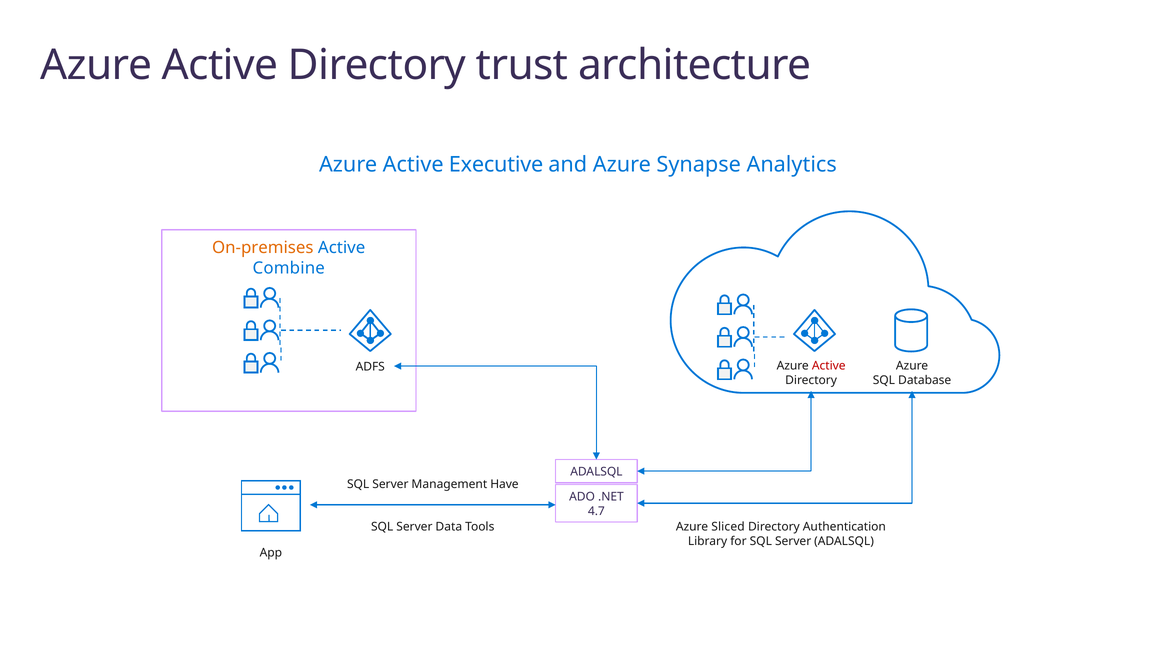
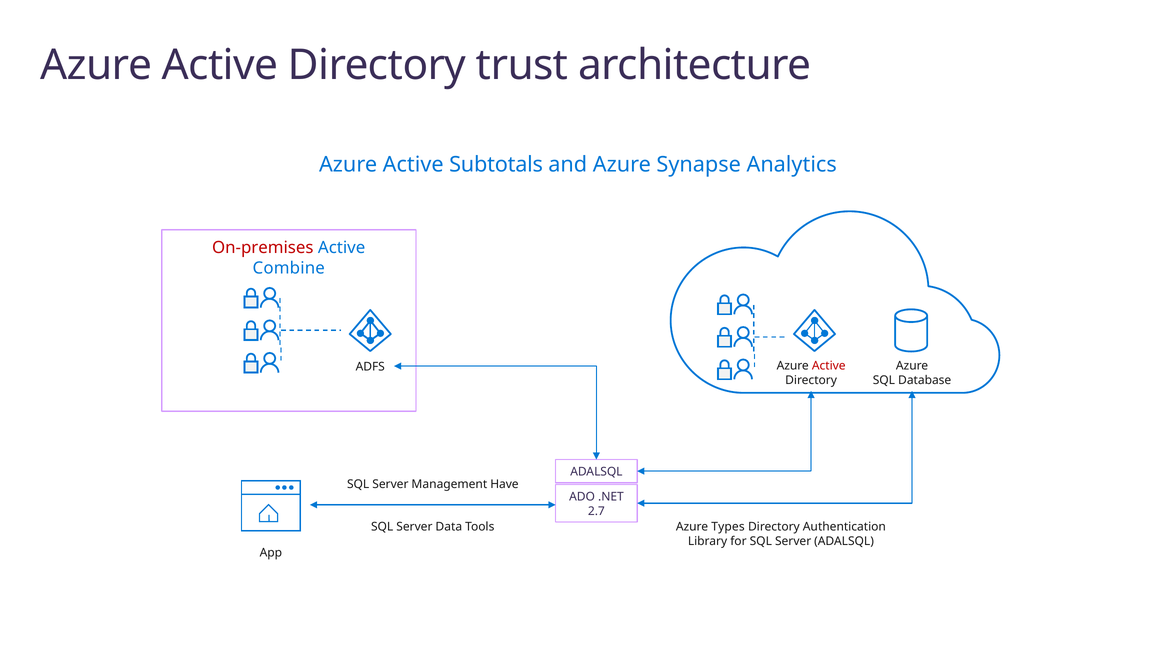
Executive: Executive -> Subtotals
On-premises colour: orange -> red
4.7: 4.7 -> 2.7
Sliced: Sliced -> Types
